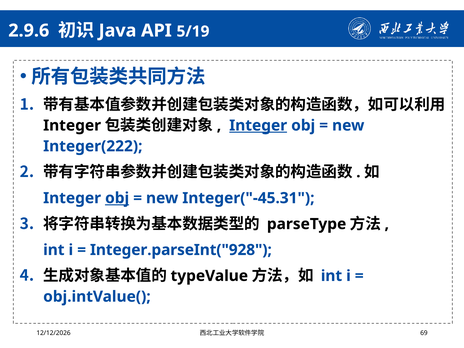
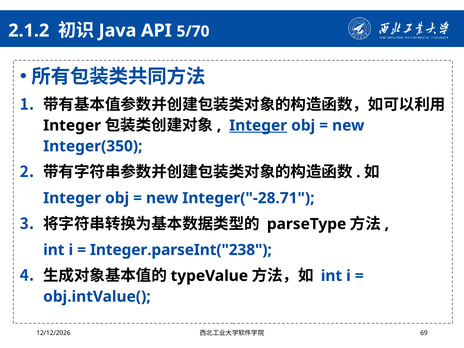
2.9.6: 2.9.6 -> 2.1.2
5/19: 5/19 -> 5/70
Integer(222: Integer(222 -> Integer(350
obj at (117, 198) underline: present -> none
Integer("-45.31: Integer("-45.31 -> Integer("-28.71
Integer.parseInt("928: Integer.parseInt("928 -> Integer.parseInt("238
